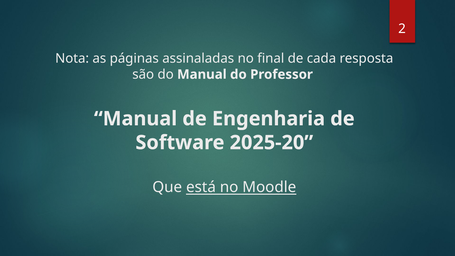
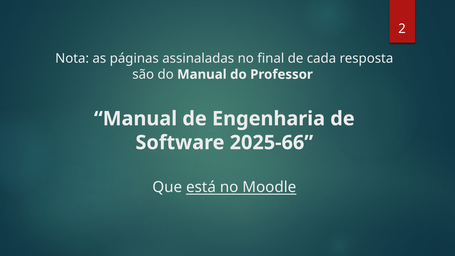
2025-20: 2025-20 -> 2025-66
